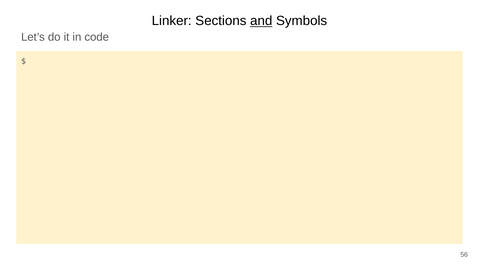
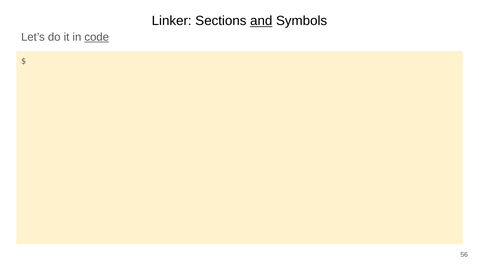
code underline: none -> present
